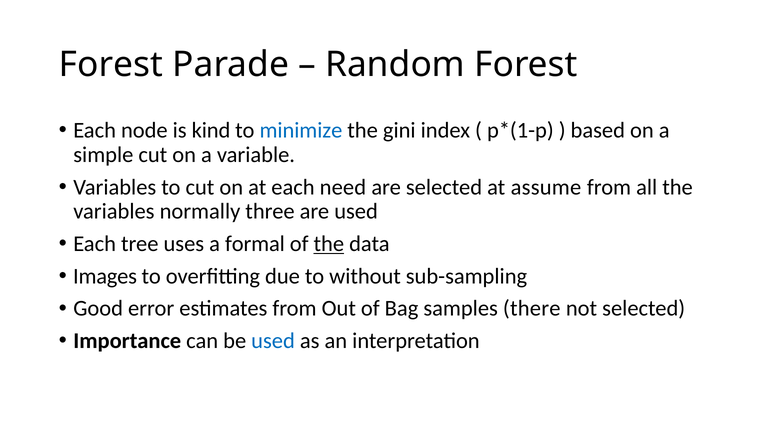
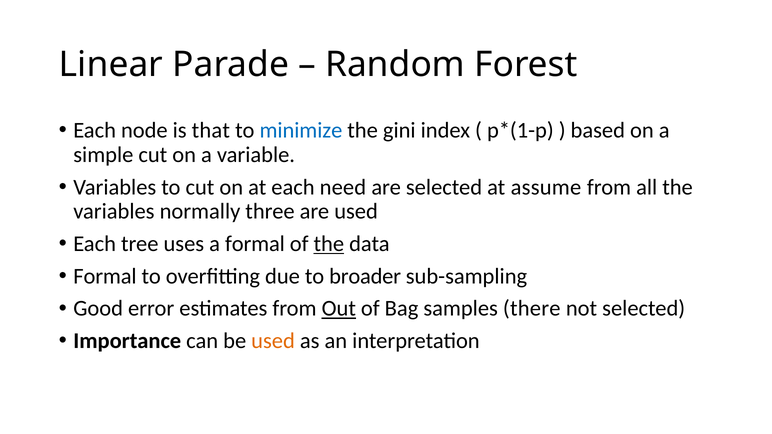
Forest at (111, 65): Forest -> Linear
kind: kind -> that
Images at (105, 276): Images -> Formal
without: without -> broader
Out underline: none -> present
used at (273, 341) colour: blue -> orange
